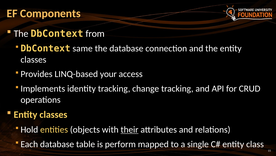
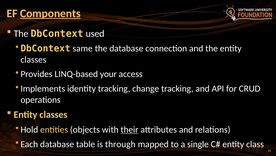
Components underline: none -> present
from: from -> used
perform: perform -> through
